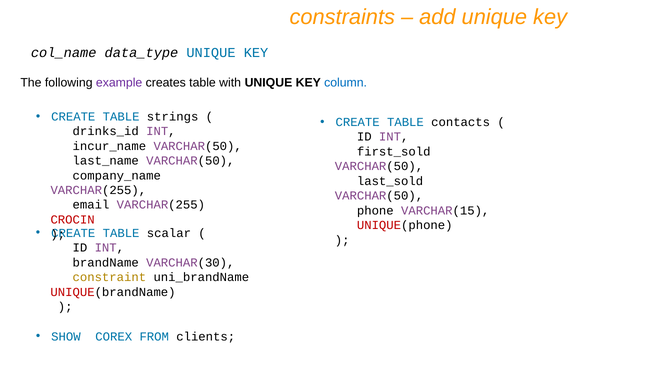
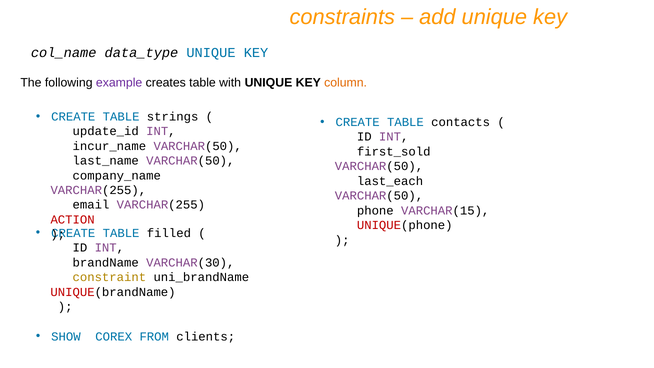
column colour: blue -> orange
drinks_id: drinks_id -> update_id
last_sold: last_sold -> last_each
CROCIN: CROCIN -> ACTION
scalar: scalar -> filled
